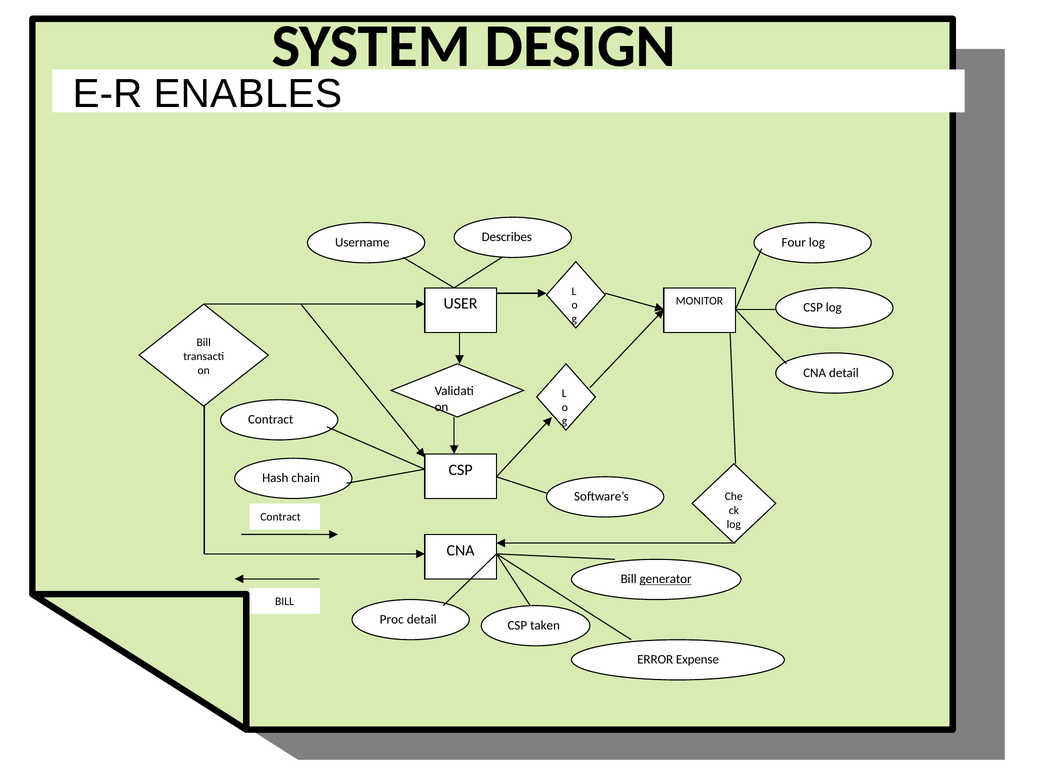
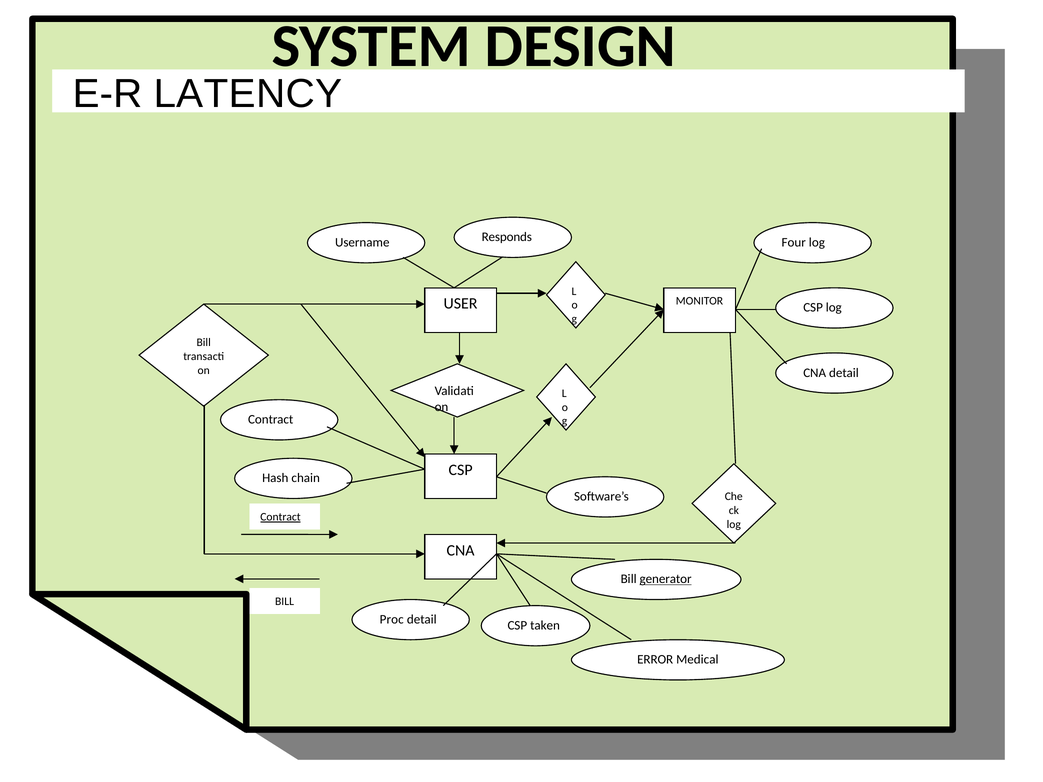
ENABLES: ENABLES -> LATENCY
Describes: Describes -> Responds
Contract at (280, 517) underline: none -> present
Expense: Expense -> Medical
